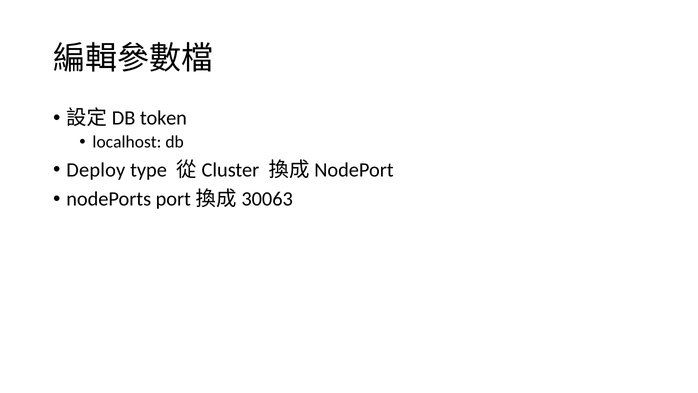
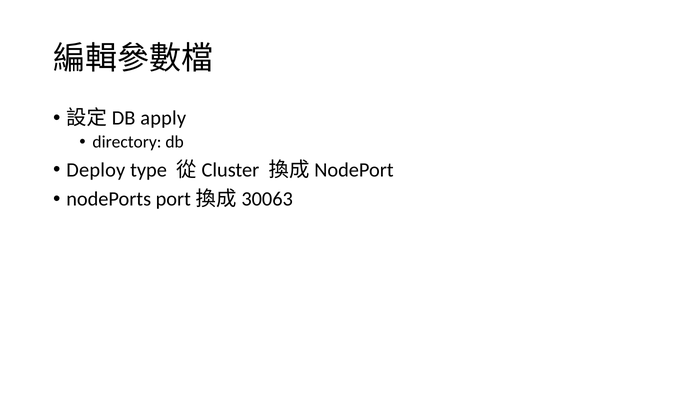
token: token -> apply
localhost: localhost -> directory
